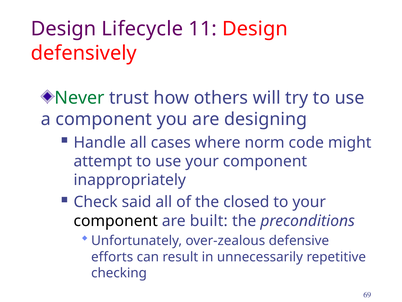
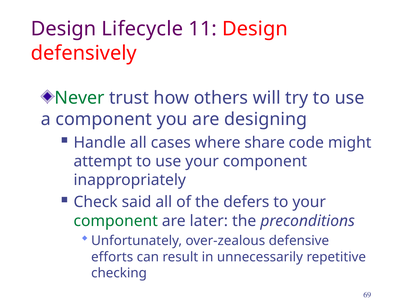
norm: norm -> share
closed: closed -> defers
component at (116, 220) colour: black -> green
built: built -> later
